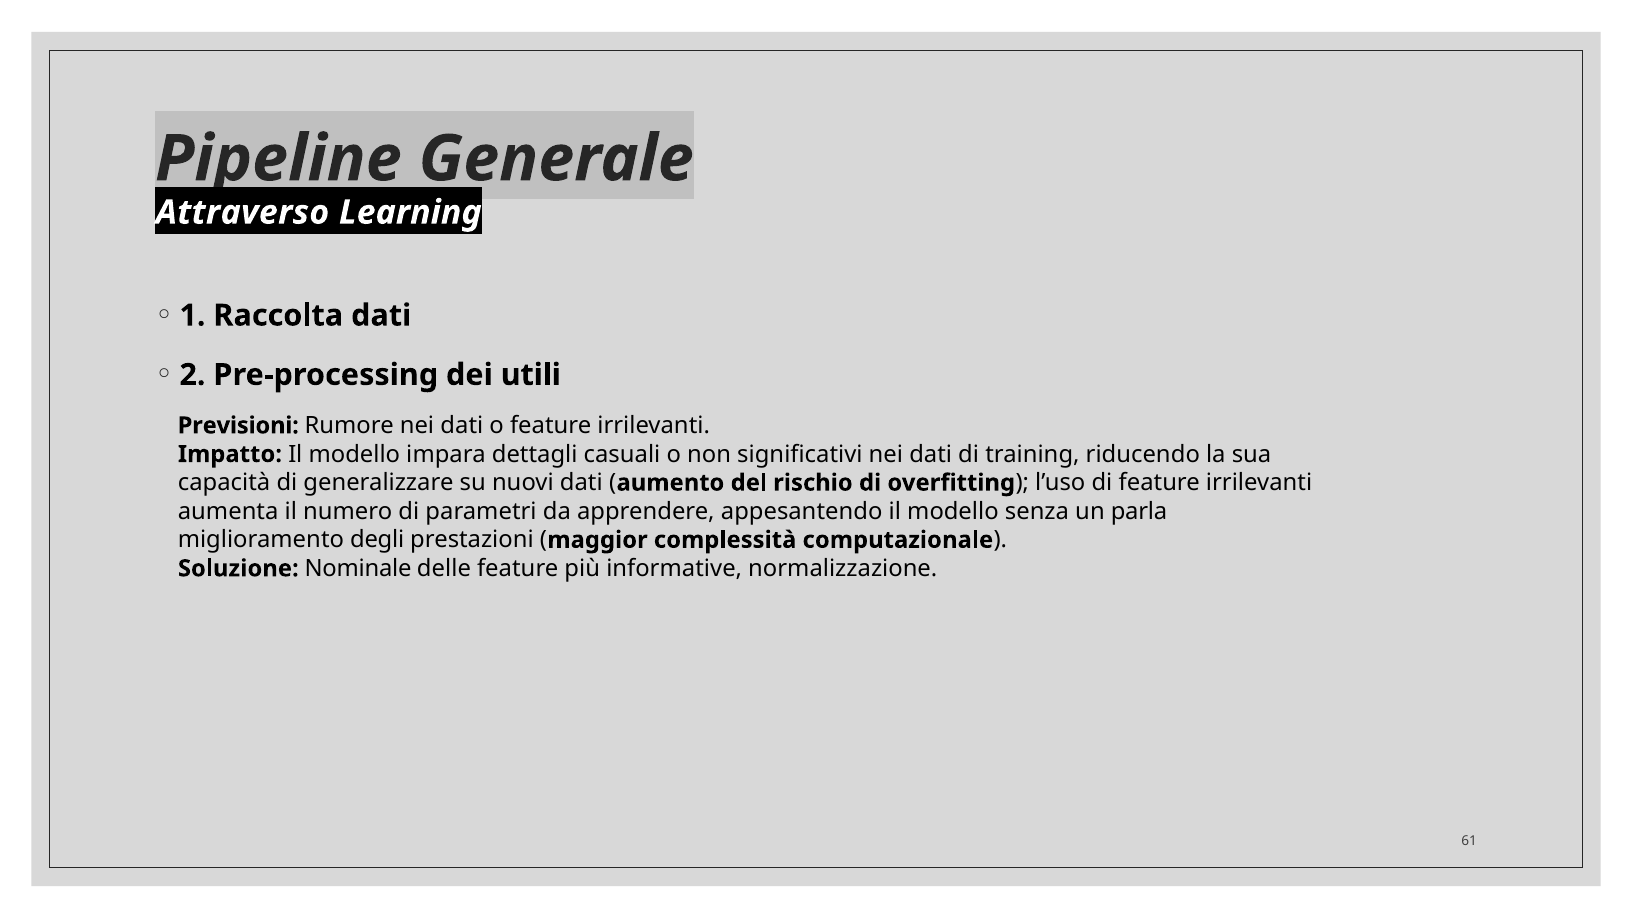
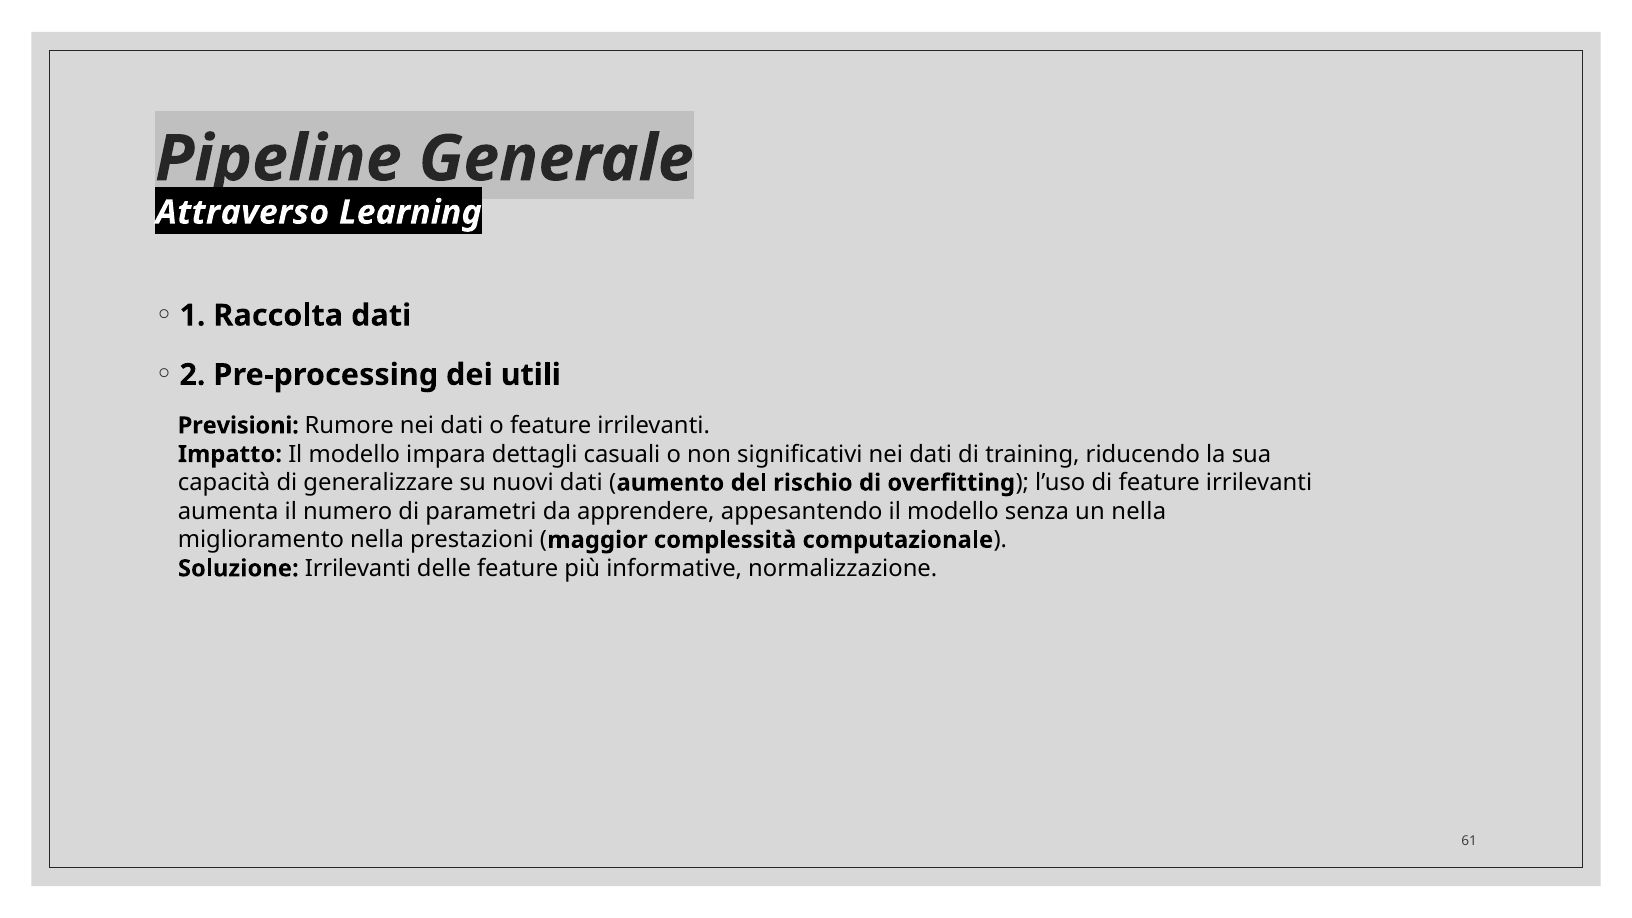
un parla: parla -> nella
miglioramento degli: degli -> nella
Soluzione Nominale: Nominale -> Irrilevanti
